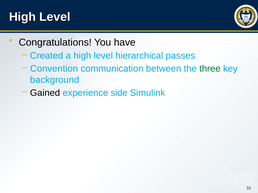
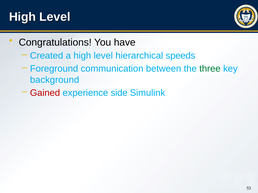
passes: passes -> speeds
Convention: Convention -> Foreground
Gained colour: black -> red
